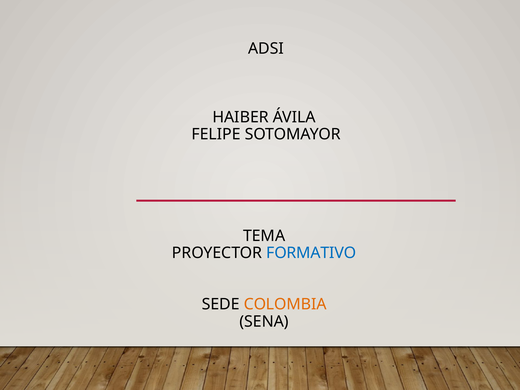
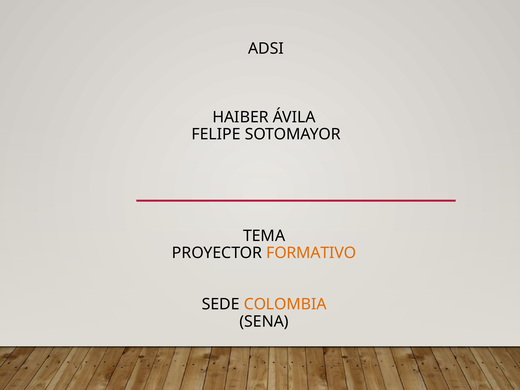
FORMATIVO colour: blue -> orange
